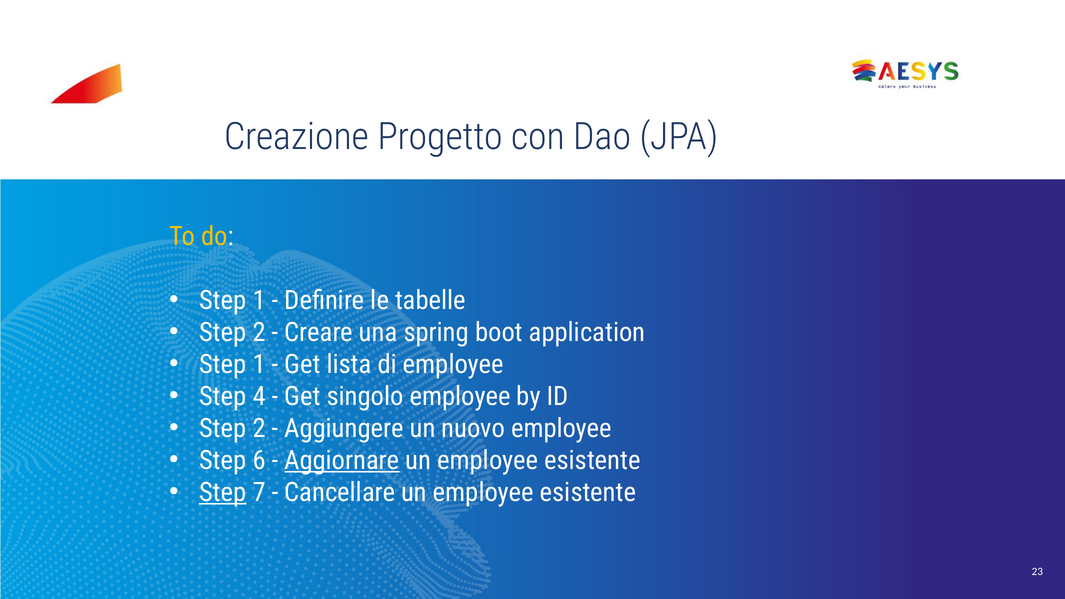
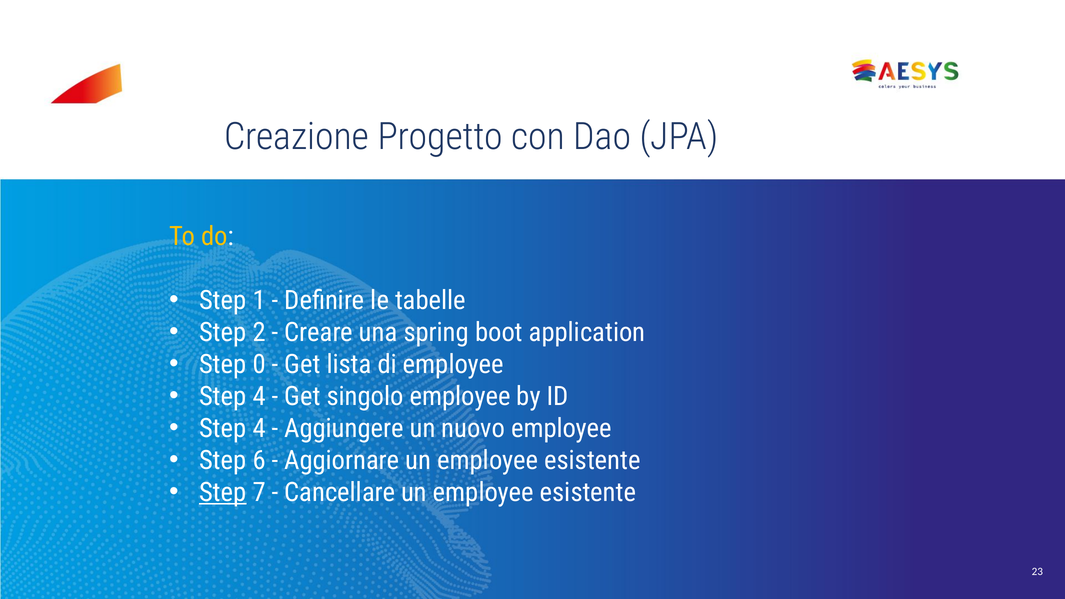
1 at (259, 364): 1 -> 0
2 at (259, 428): 2 -> 4
Aggiornare underline: present -> none
